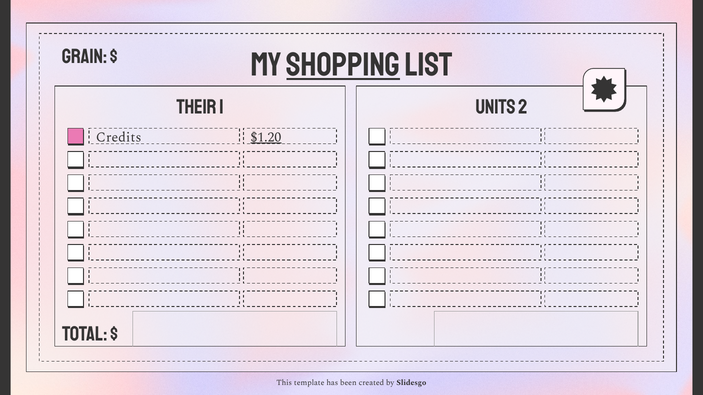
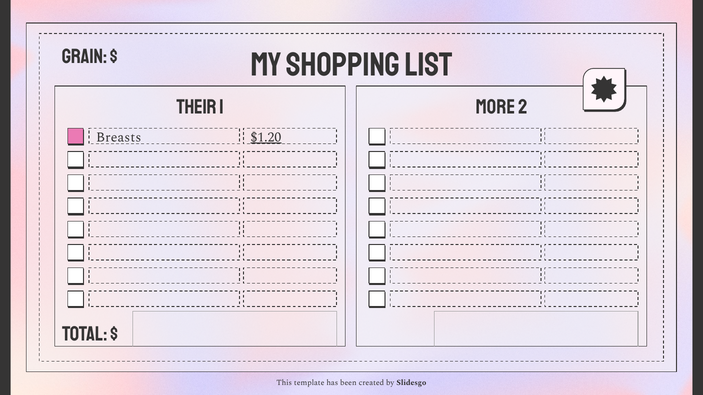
shopping underline: present -> none
UNITS: UNITS -> MORE
Credits: Credits -> Breasts
